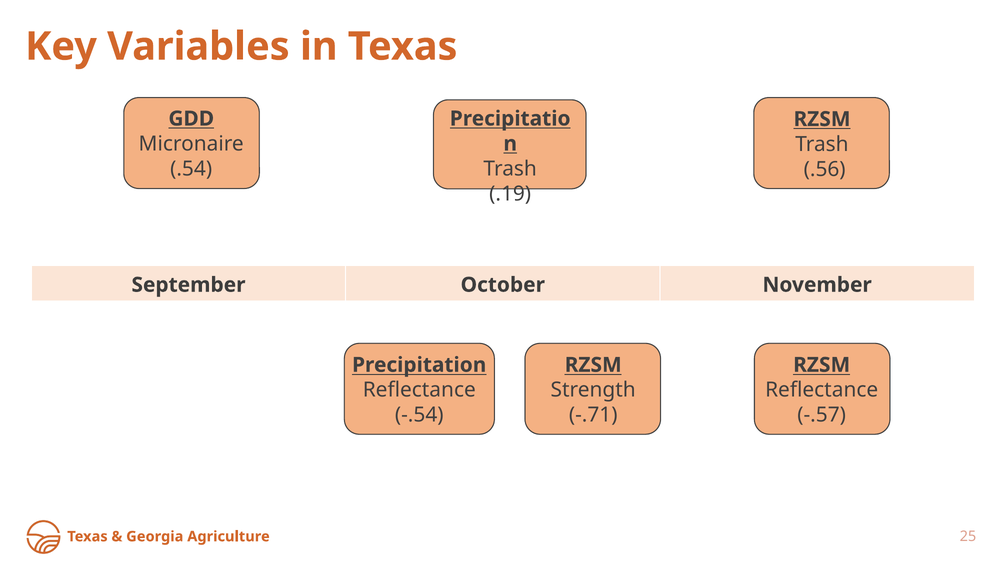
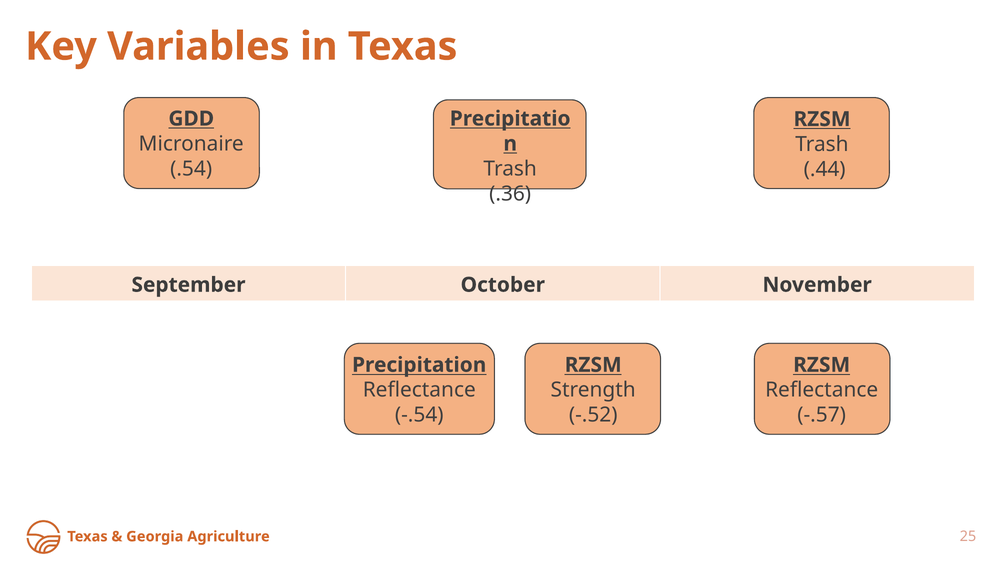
.56: .56 -> .44
.19: .19 -> .36
-.71: -.71 -> -.52
